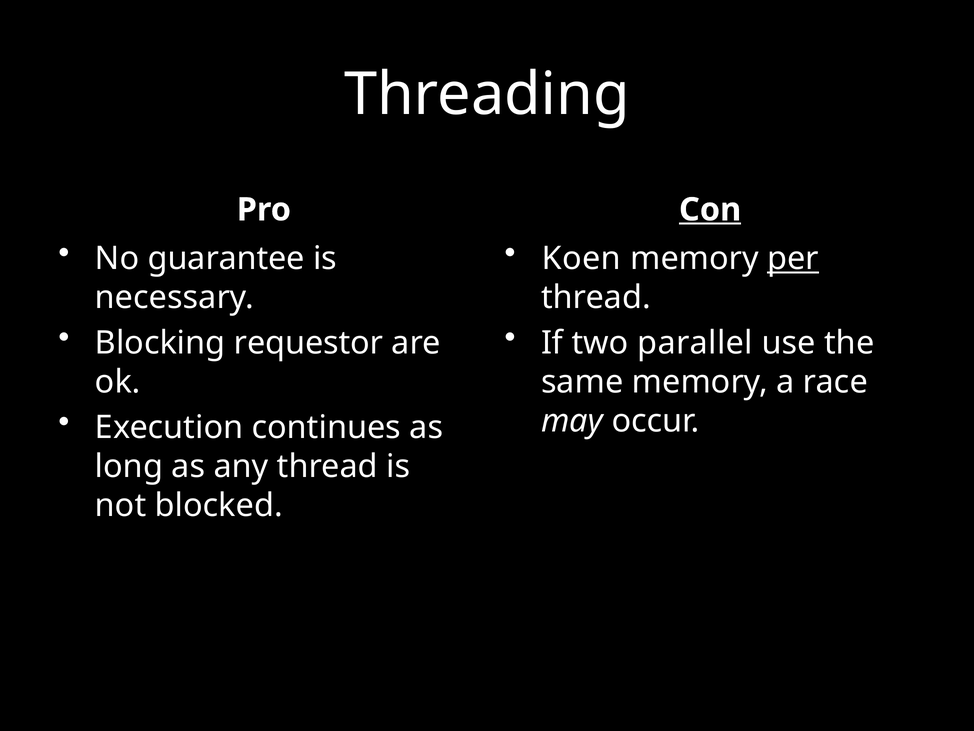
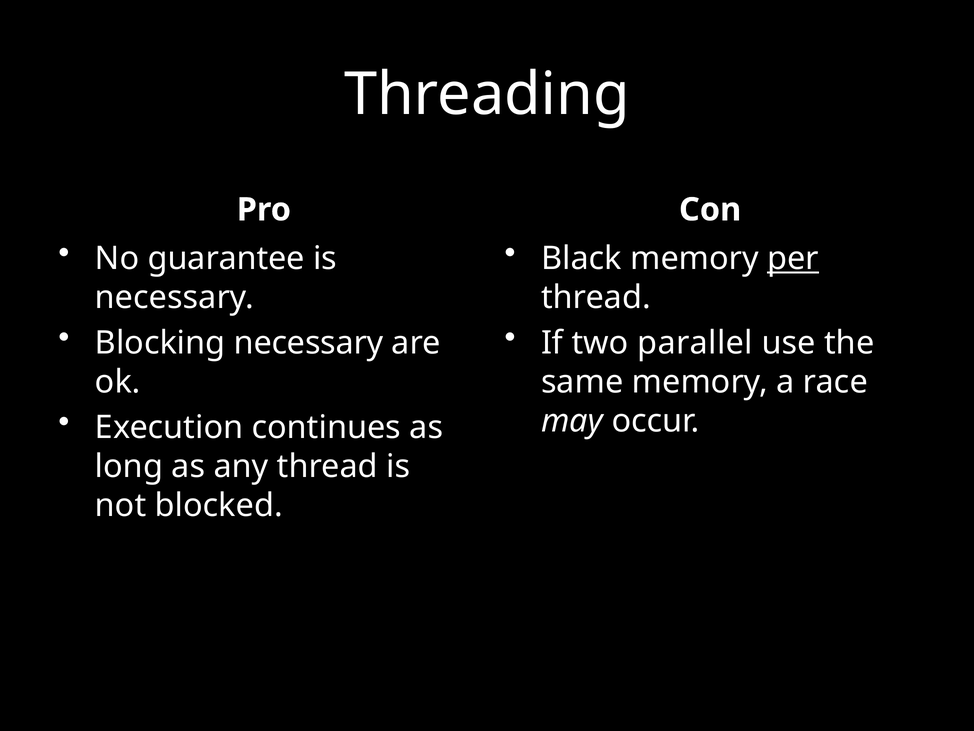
Con underline: present -> none
Koen: Koen -> Black
Blocking requestor: requestor -> necessary
